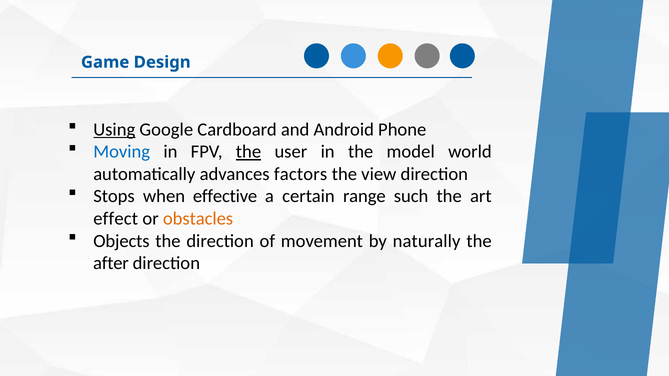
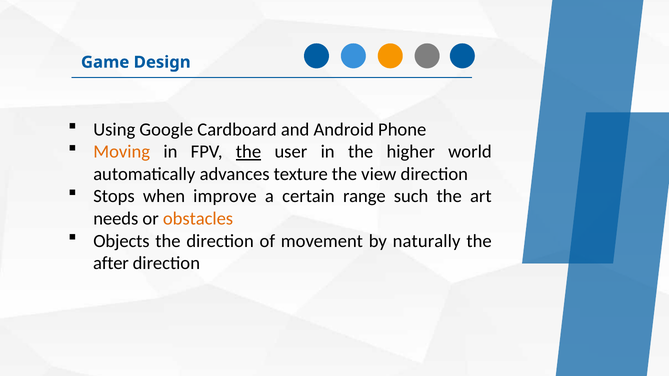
Using underline: present -> none
Moving colour: blue -> orange
model: model -> higher
factors: factors -> texture
effective: effective -> improve
effect: effect -> needs
